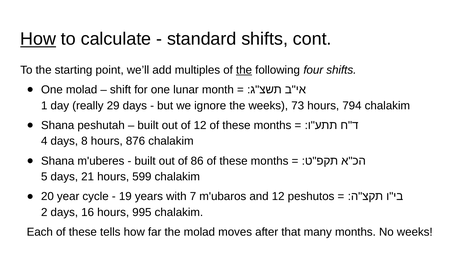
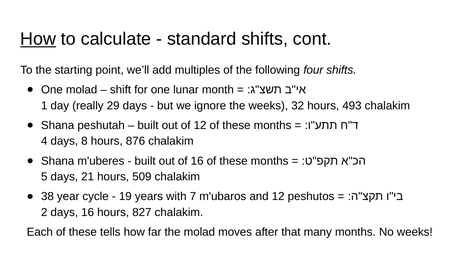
the at (244, 70) underline: present -> none
73: 73 -> 32
794: 794 -> 493
of 86: 86 -> 16
599: 599 -> 509
20: 20 -> 38
995: 995 -> 827
